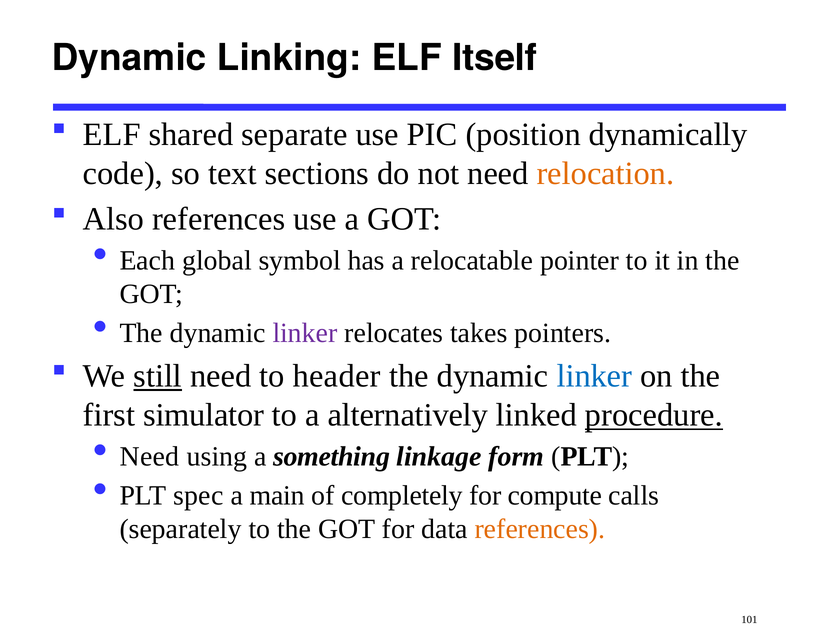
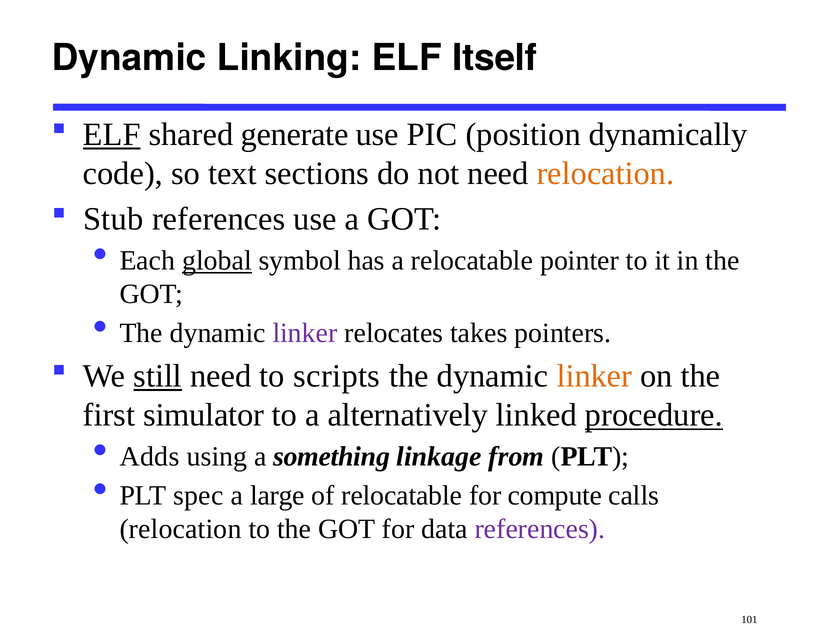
ELF at (112, 135) underline: none -> present
separate: separate -> generate
Also: Also -> Stub
global underline: none -> present
header: header -> scripts
linker at (594, 376) colour: blue -> orange
Need at (150, 457): Need -> Adds
form: form -> from
main: main -> large
of completely: completely -> relocatable
separately at (181, 529): separately -> relocation
references at (540, 529) colour: orange -> purple
